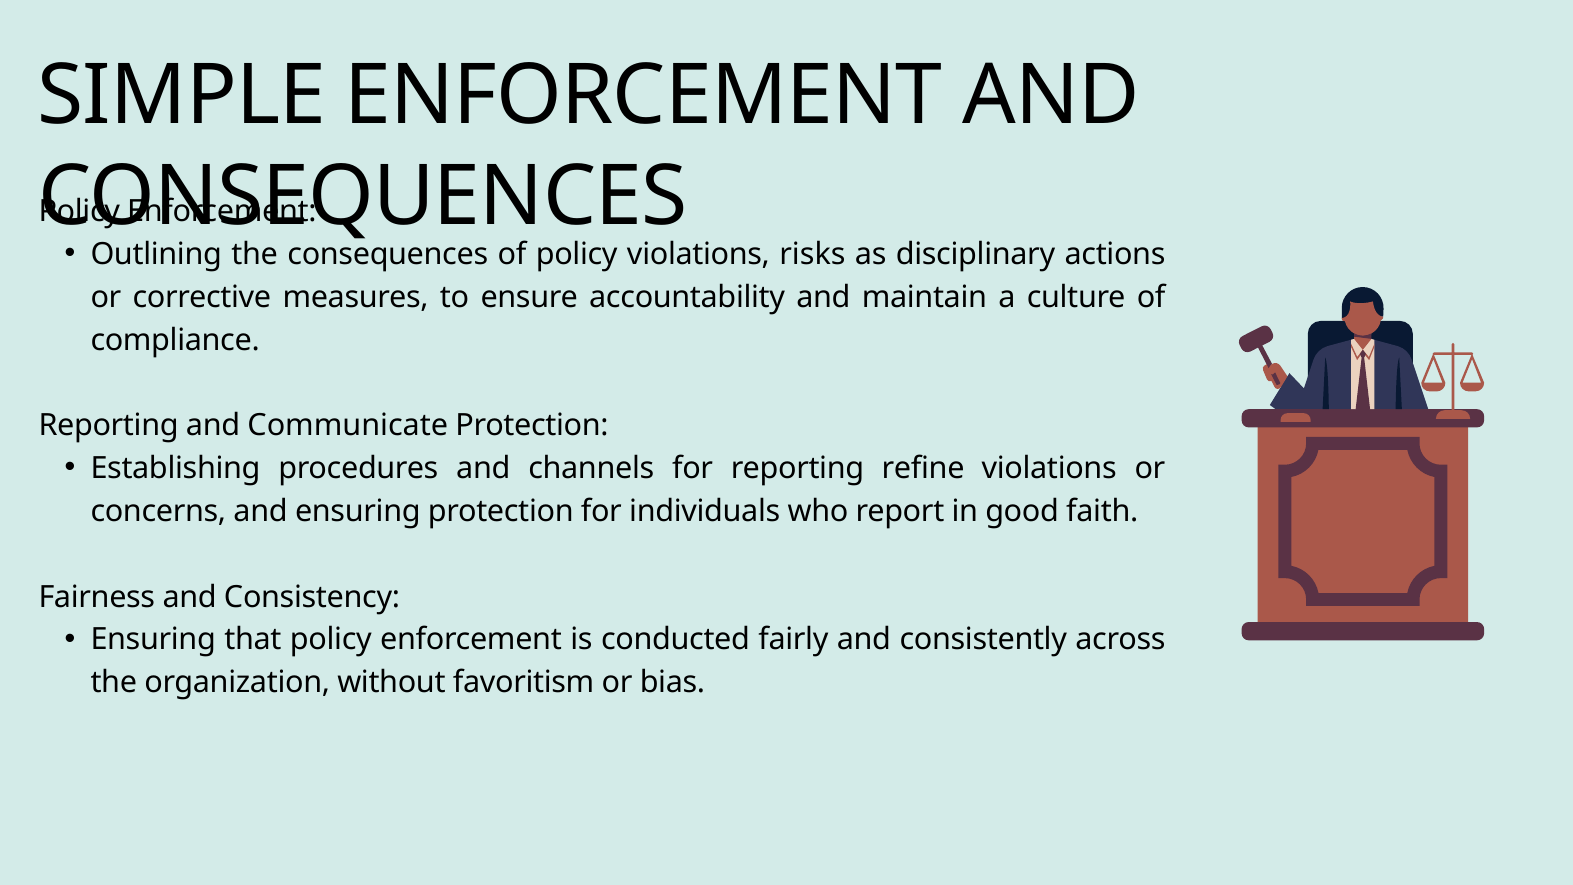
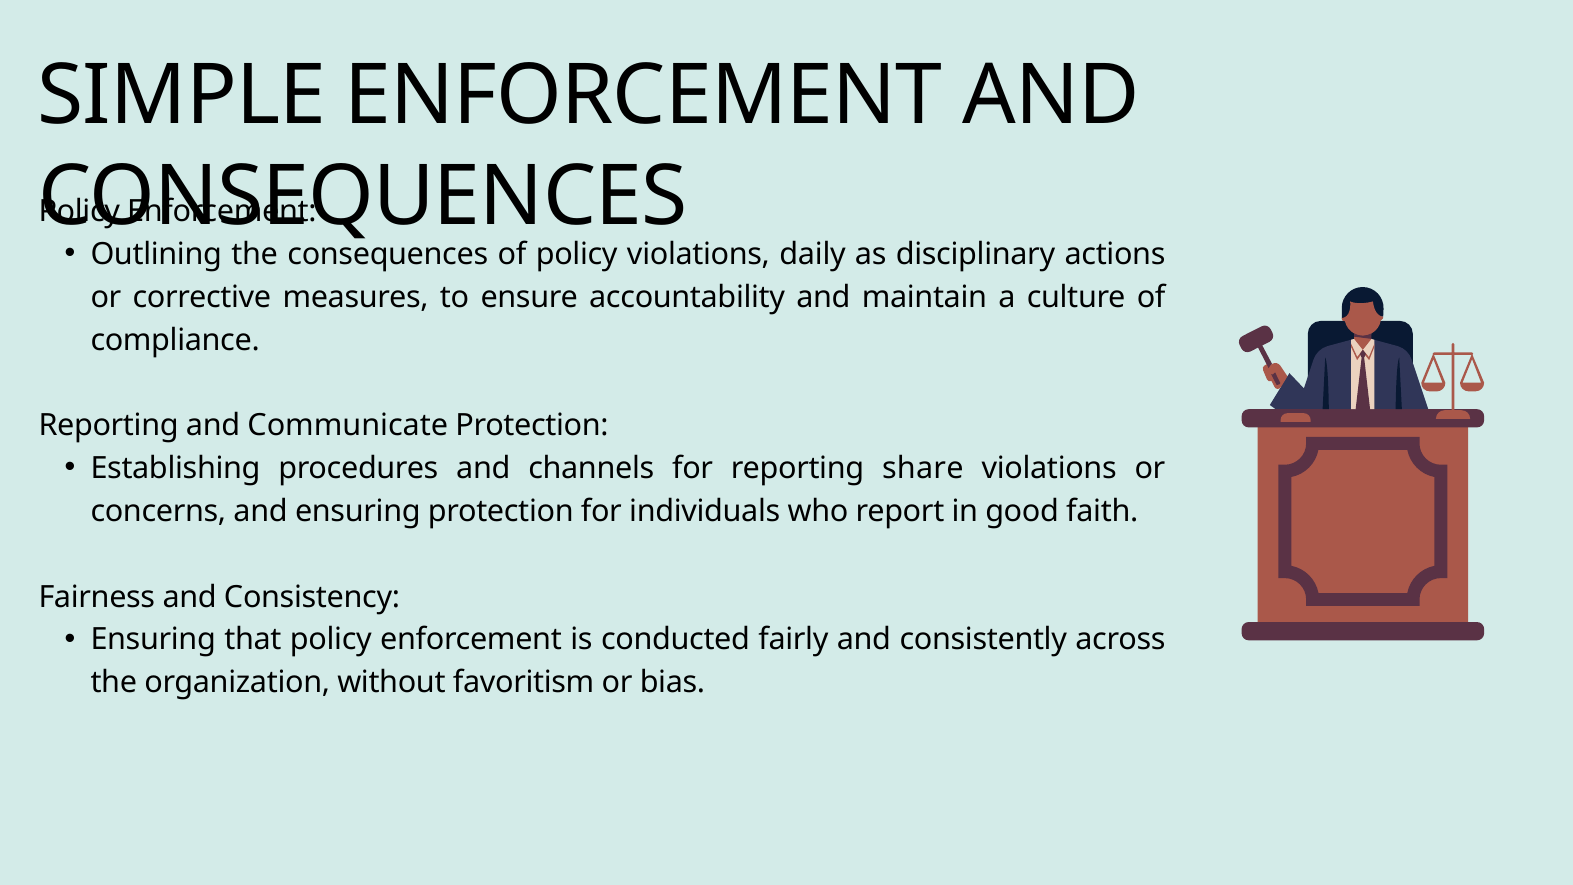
risks: risks -> daily
refine: refine -> share
